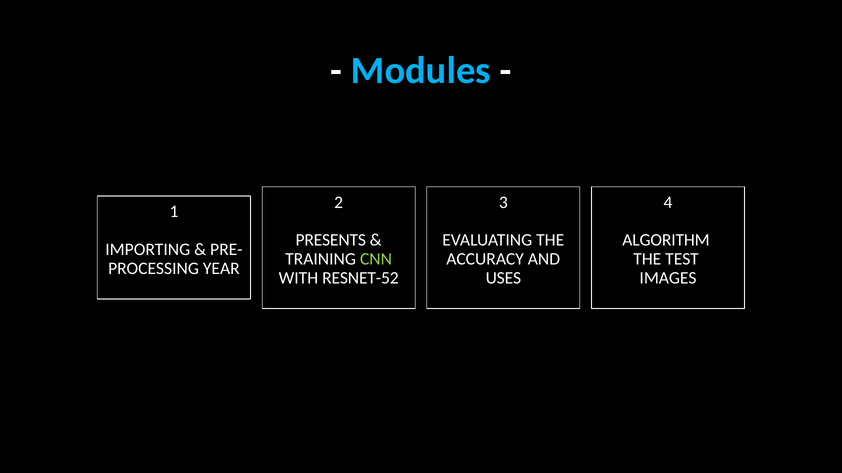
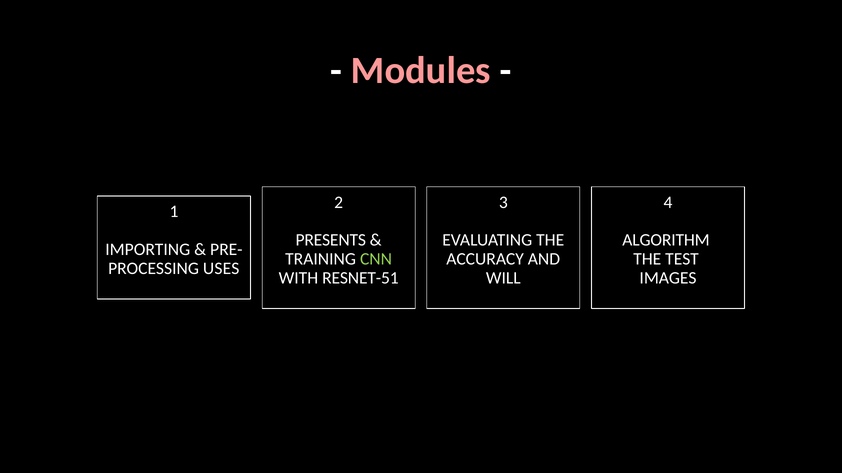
Modules colour: light blue -> pink
YEAR: YEAR -> USES
RESNET-52: RESNET-52 -> RESNET-51
USES: USES -> WILL
